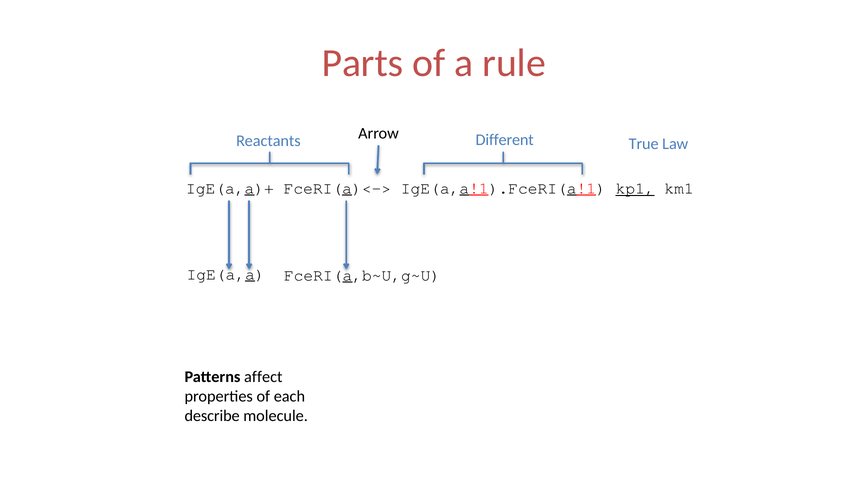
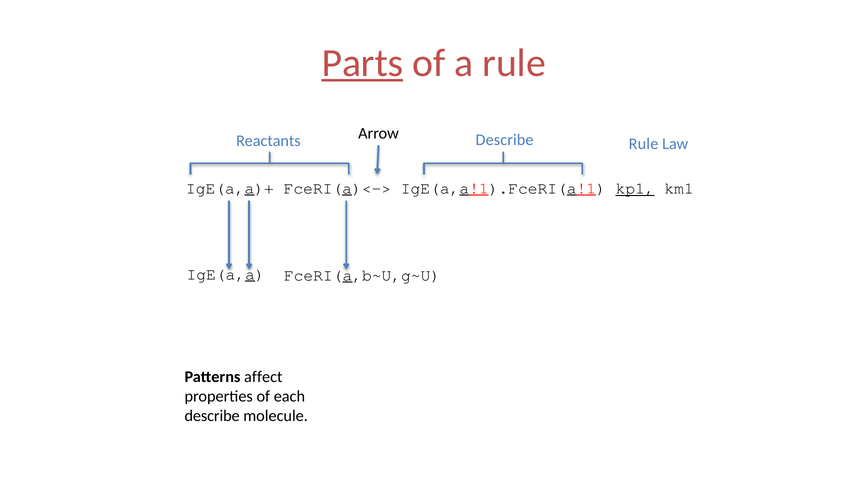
Parts underline: none -> present
Reactants Different: Different -> Describe
True at (644, 144): True -> Rule
